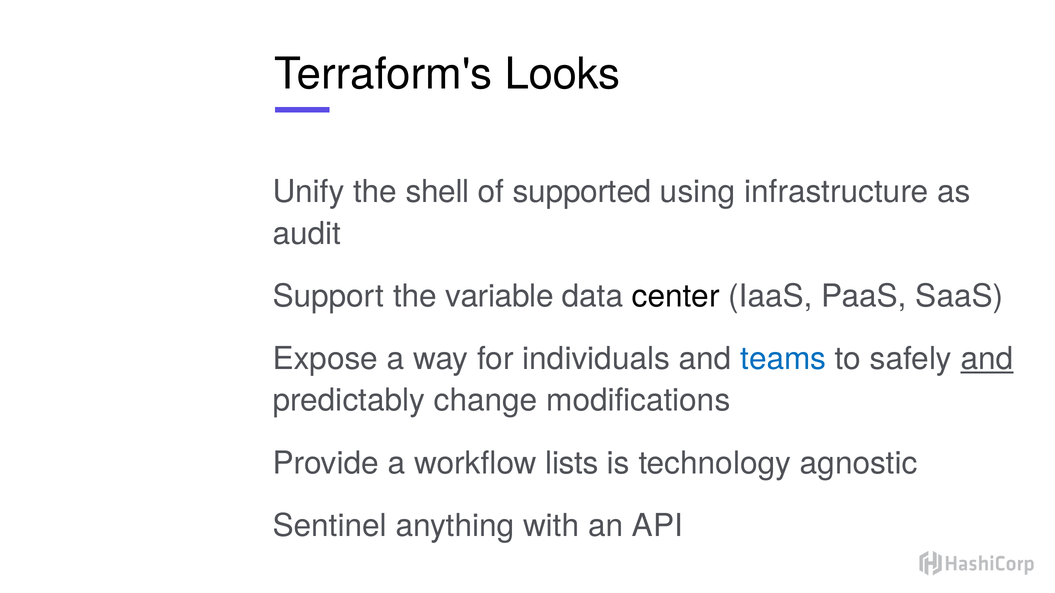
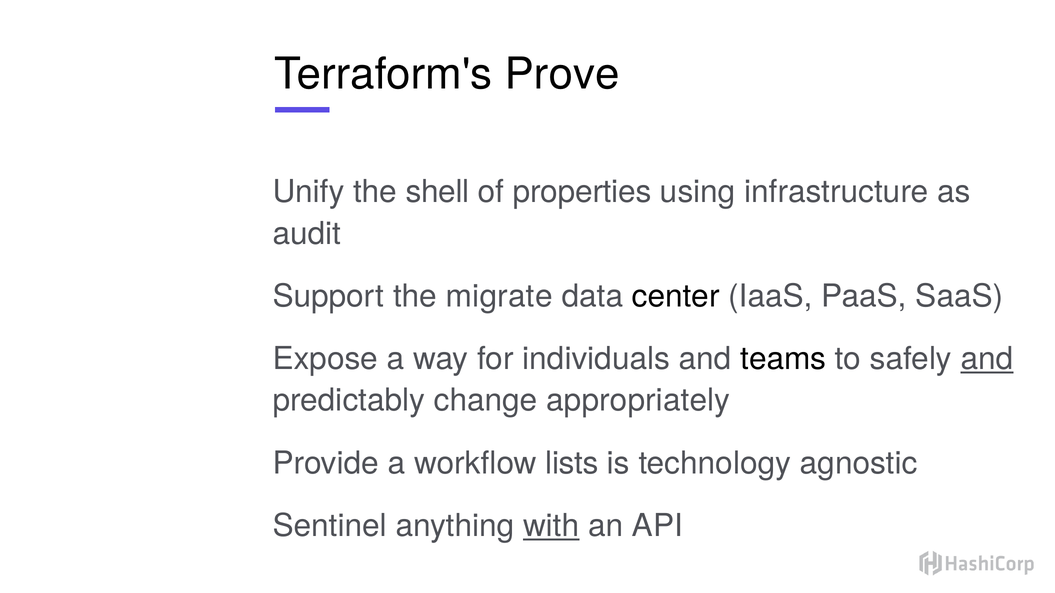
Looks: Looks -> Prove
supported: supported -> properties
variable: variable -> migrate
teams colour: blue -> black
modifications: modifications -> appropriately
with underline: none -> present
